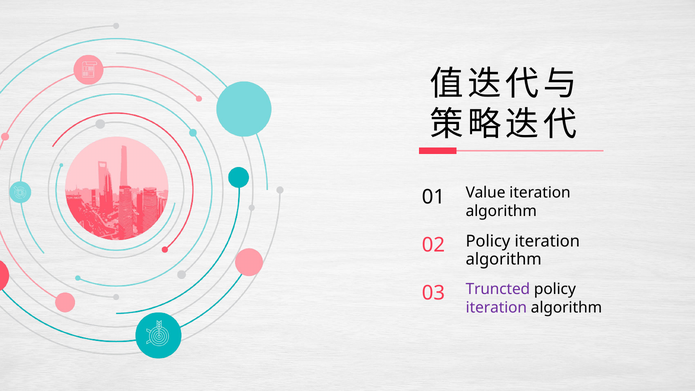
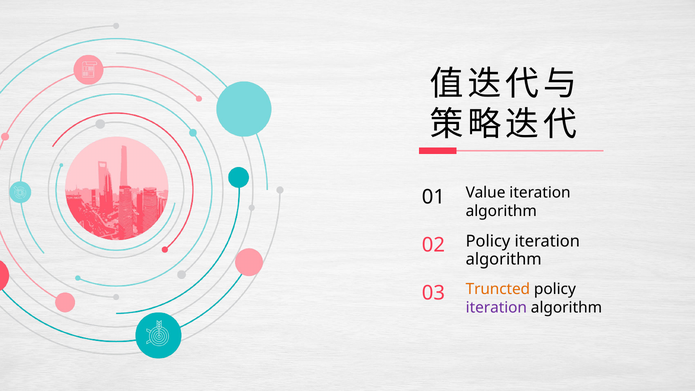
Truncted colour: purple -> orange
